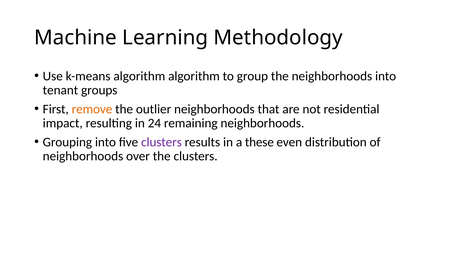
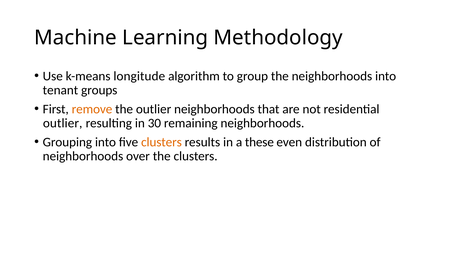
k-means algorithm: algorithm -> longitude
impact at (63, 123): impact -> outlier
24: 24 -> 30
clusters at (161, 142) colour: purple -> orange
